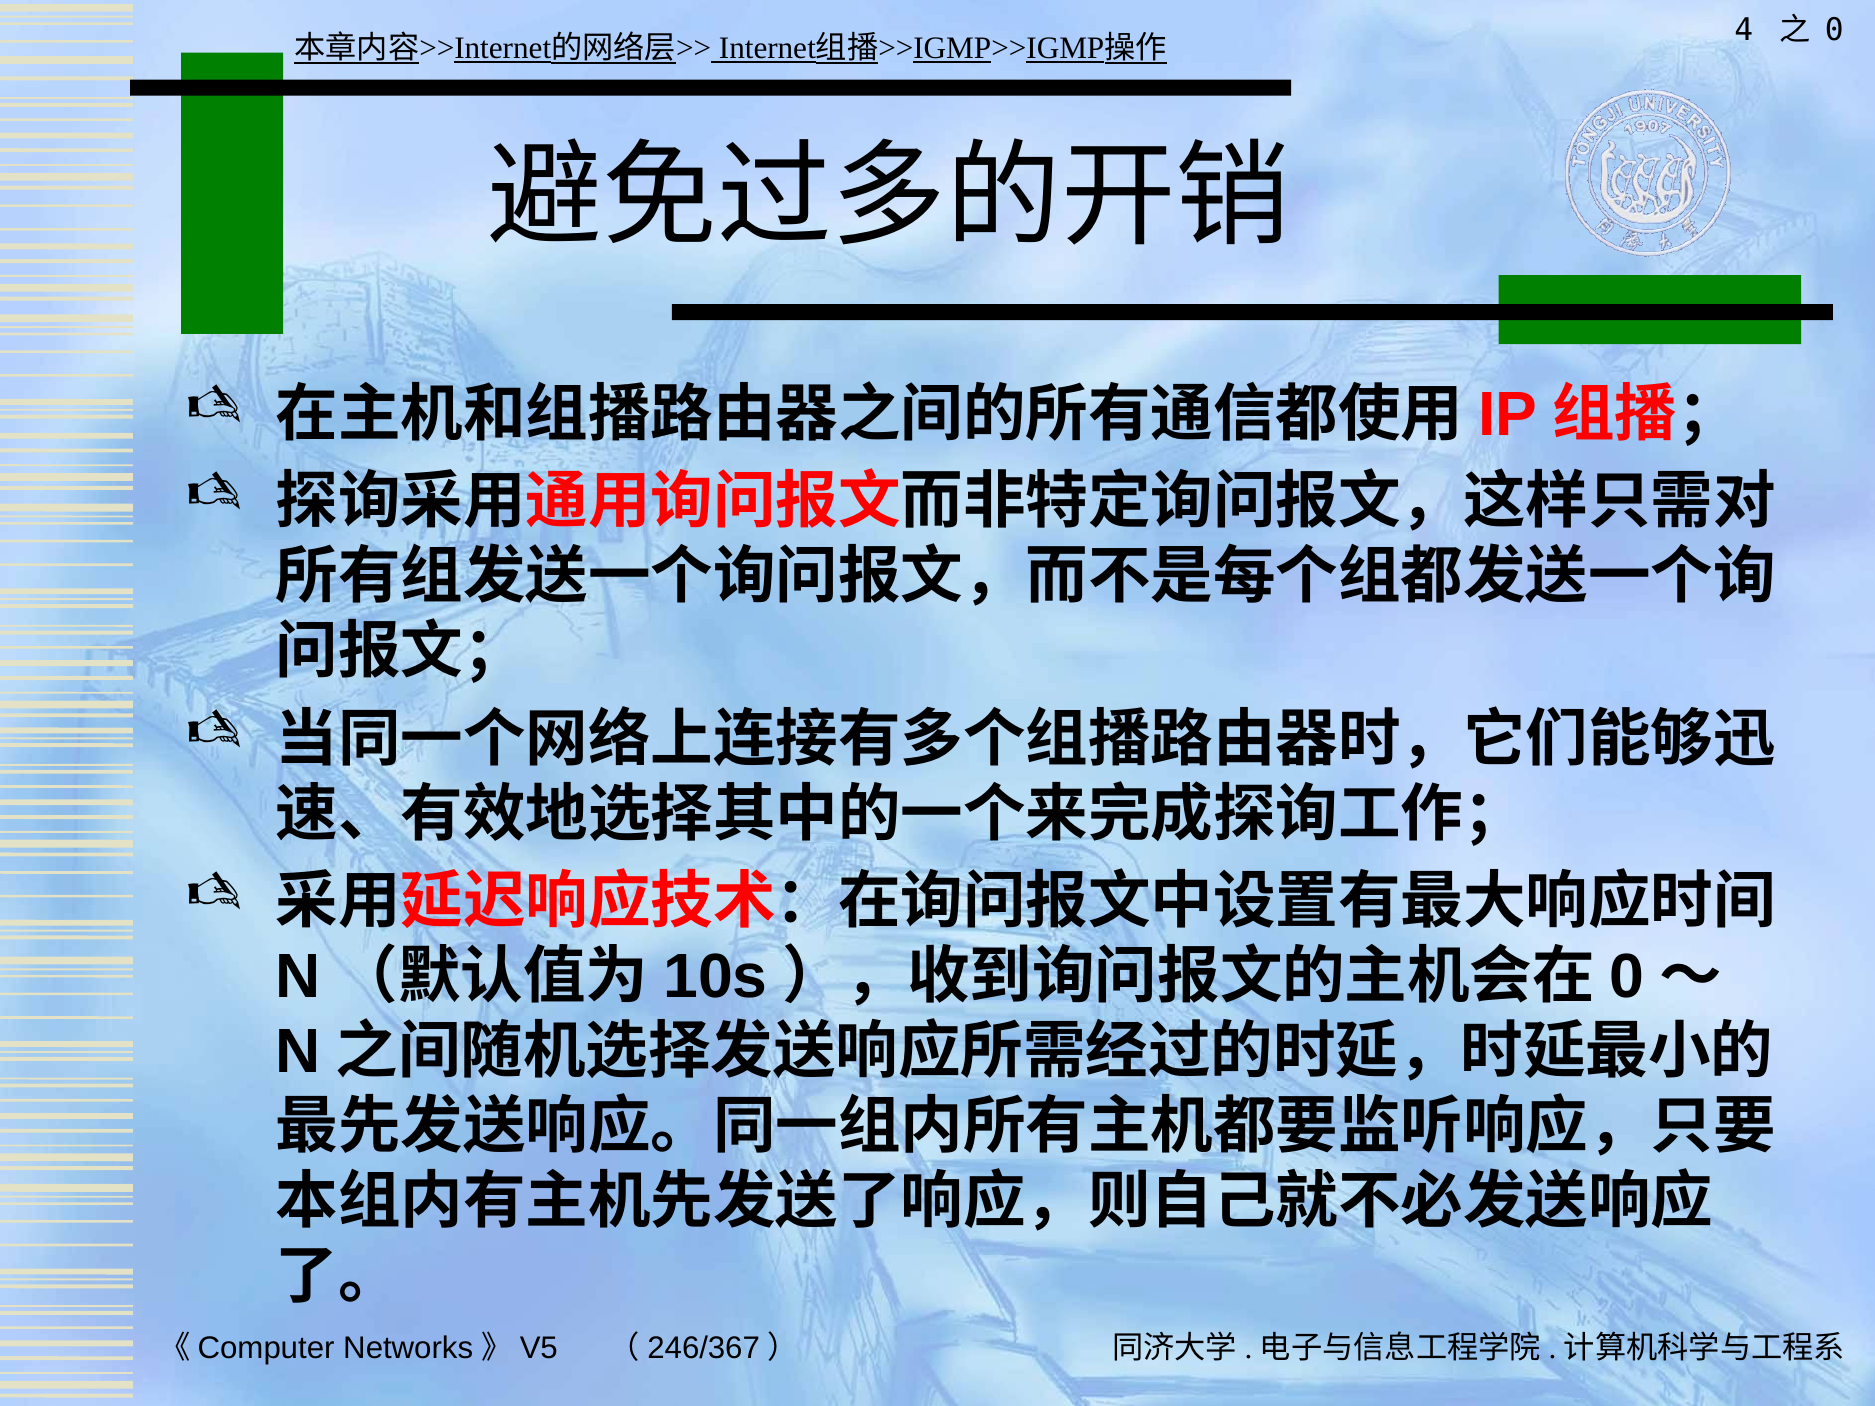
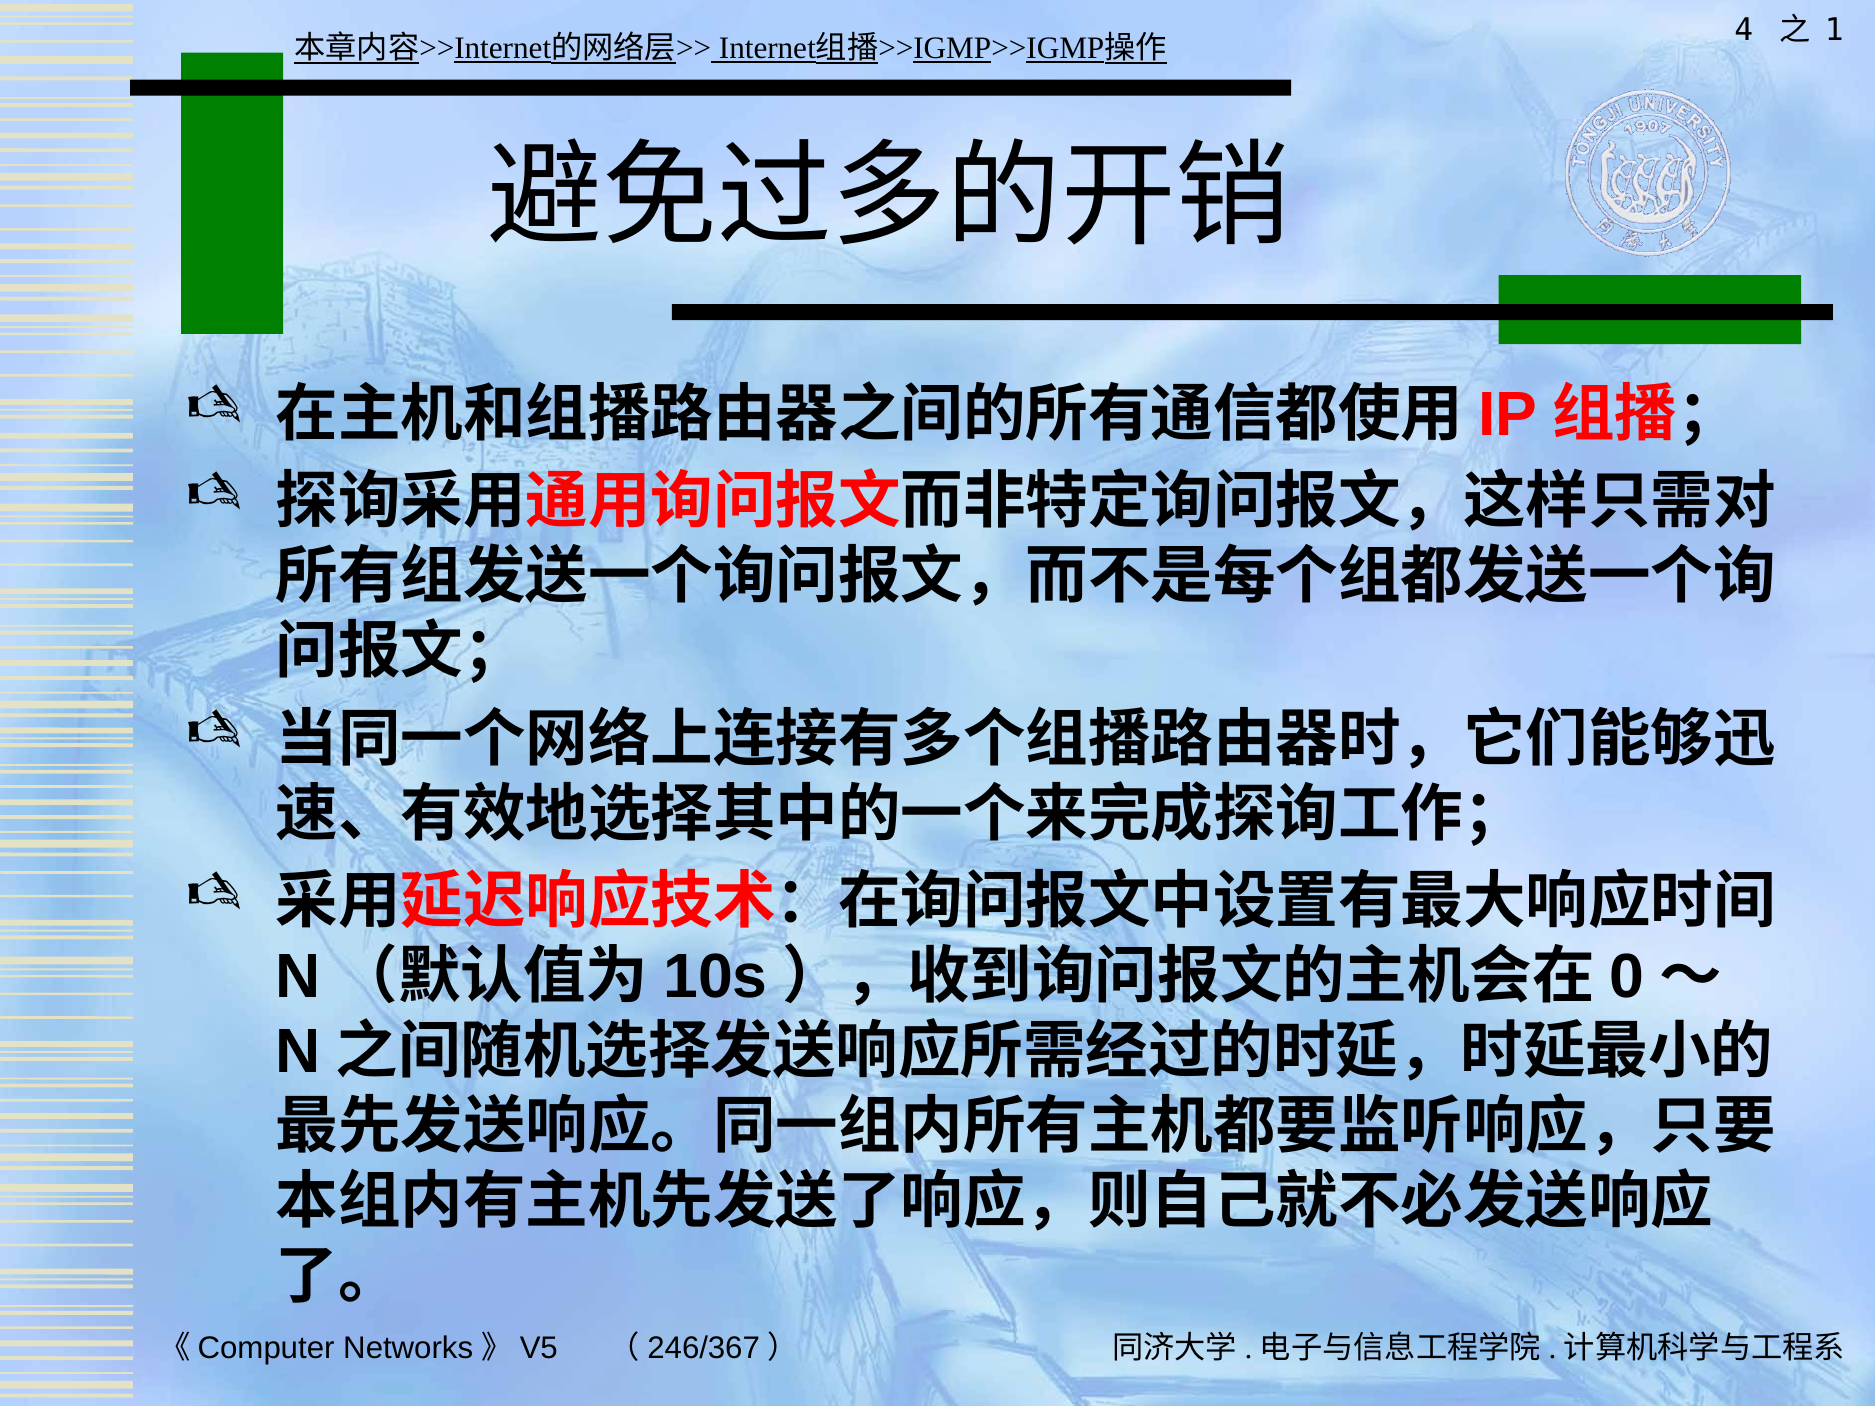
0: 0 -> 1
